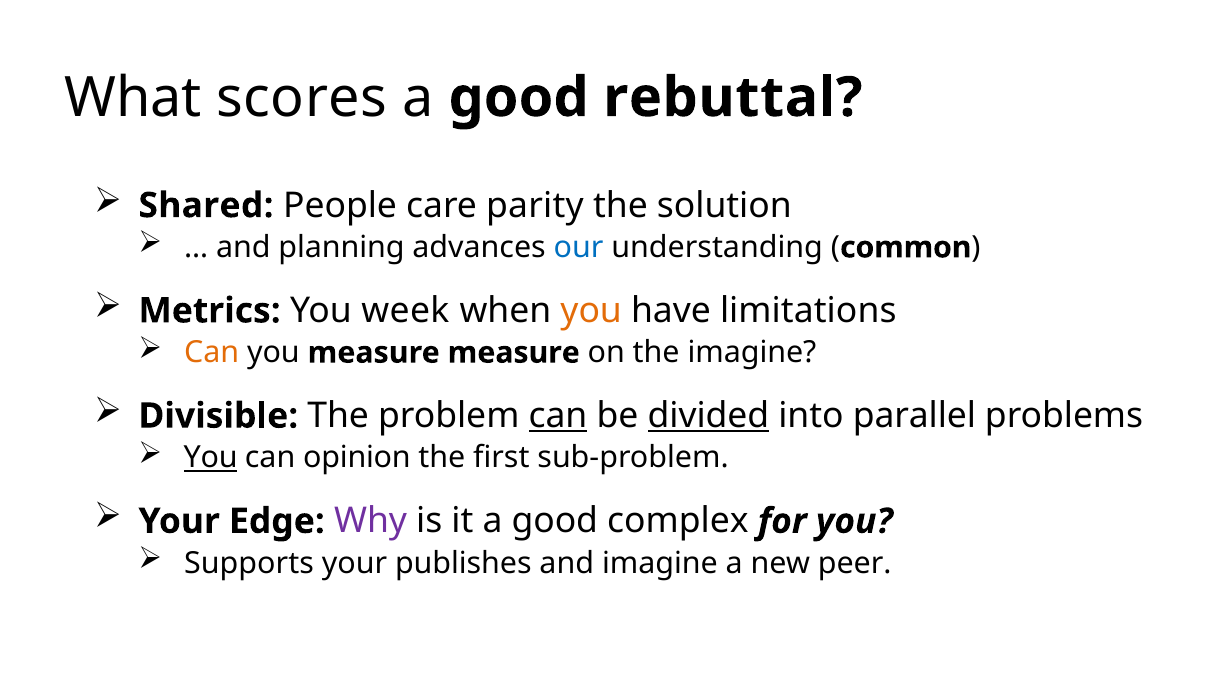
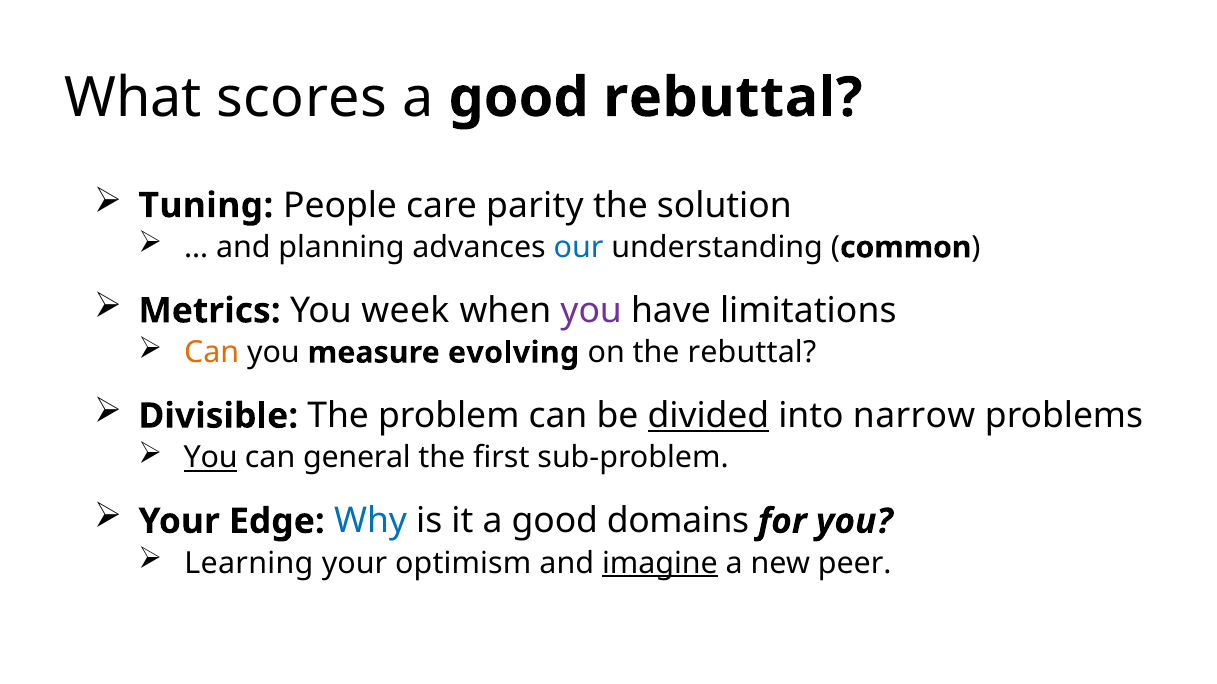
Shared: Shared -> Tuning
you at (591, 311) colour: orange -> purple
measure measure: measure -> evolving
the imagine: imagine -> rebuttal
can at (558, 416) underline: present -> none
parallel: parallel -> narrow
opinion: opinion -> general
Why colour: purple -> blue
complex: complex -> domains
Supports: Supports -> Learning
publishes: publishes -> optimism
imagine at (660, 564) underline: none -> present
